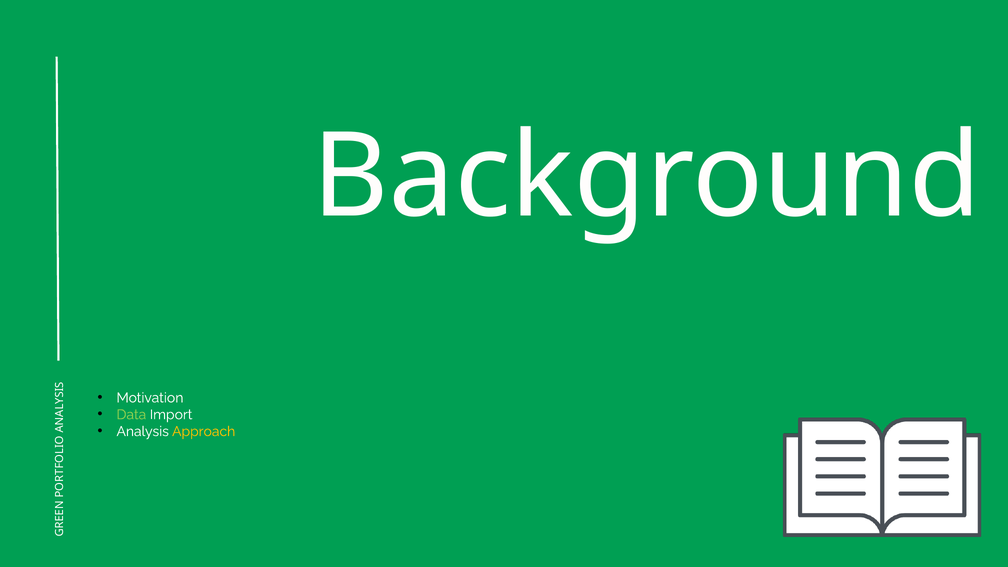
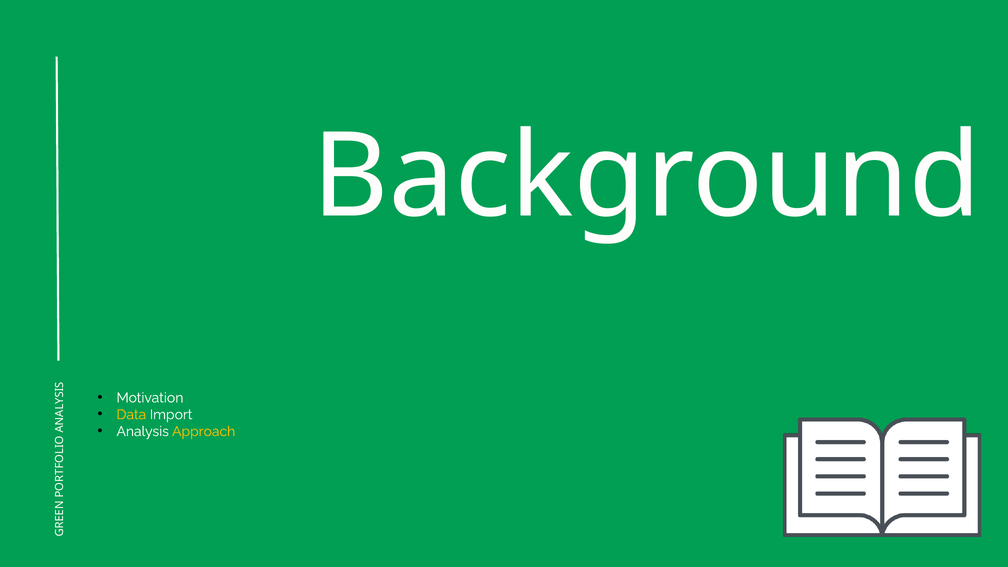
Data colour: light green -> yellow
